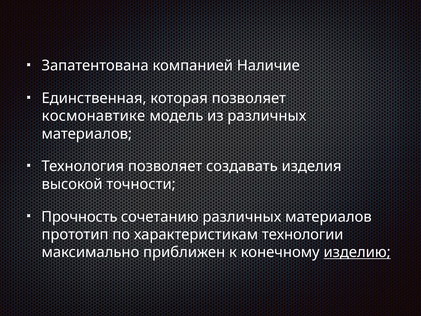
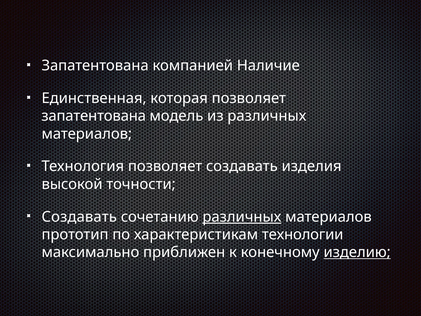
космонавтике at (93, 116): космонавтике -> запатентована
Прочность at (79, 217): Прочность -> Создавать
различных at (242, 217) underline: none -> present
